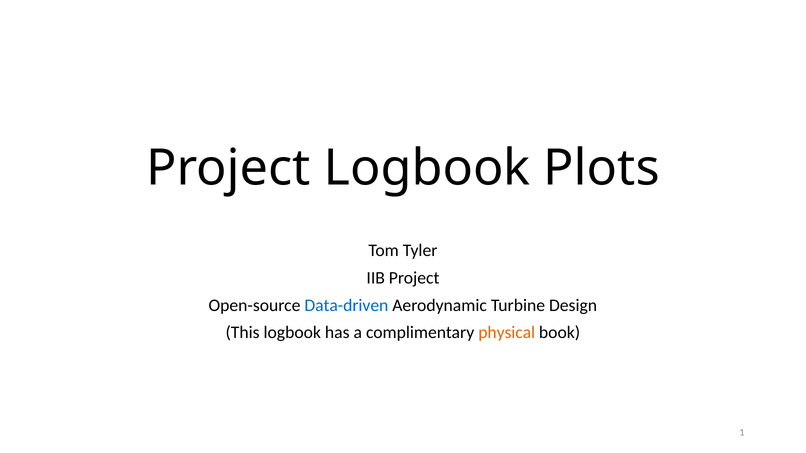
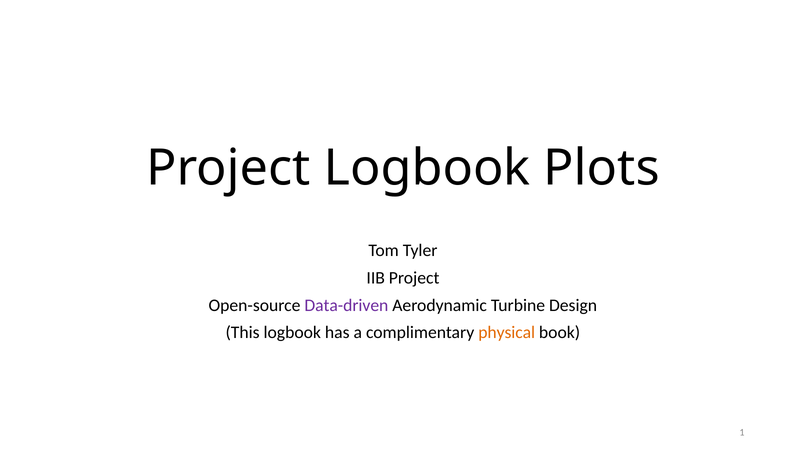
Data-driven colour: blue -> purple
